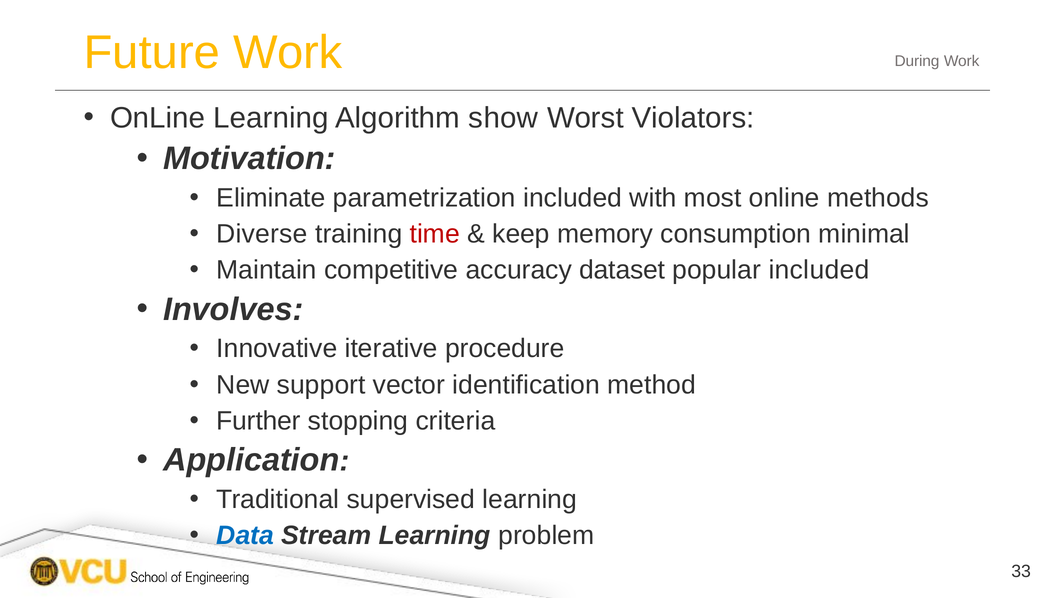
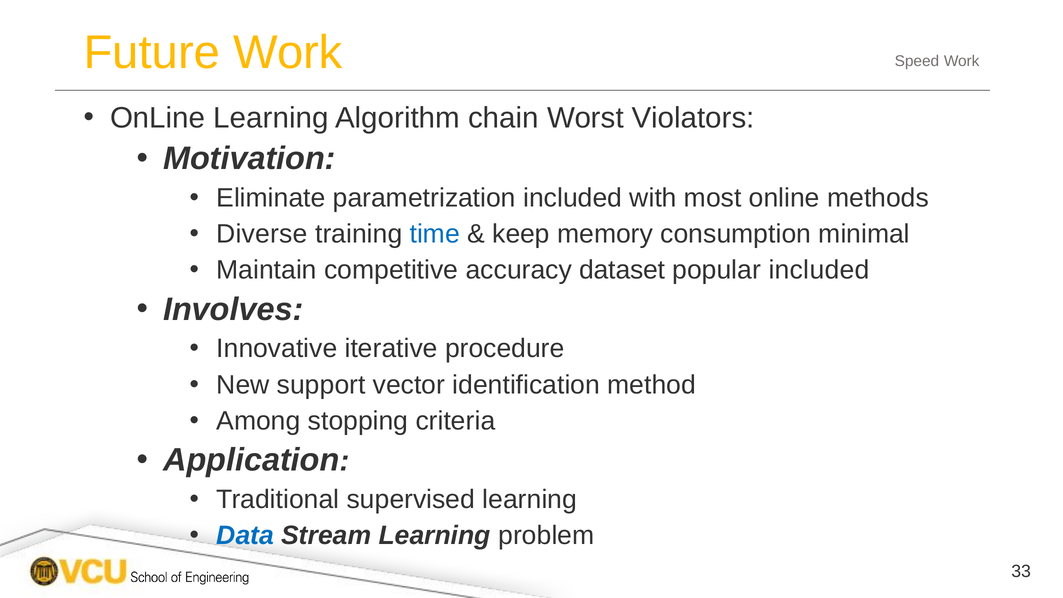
During: During -> Speed
show: show -> chain
time colour: red -> blue
Further: Further -> Among
